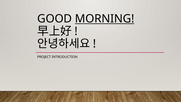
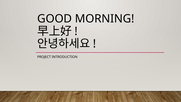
MORNING underline: present -> none
